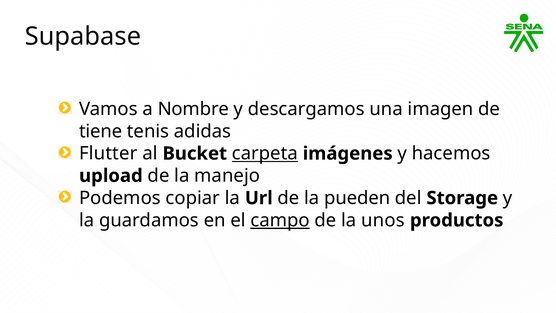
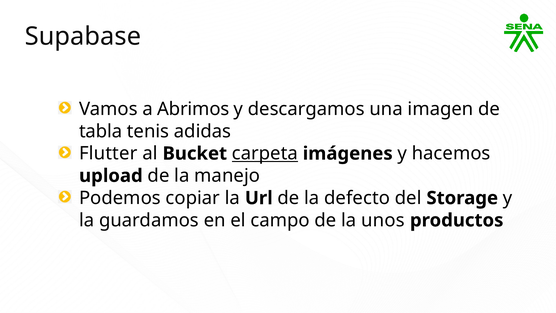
Nombre: Nombre -> Abrimos
tiene: tiene -> tabla
pueden: pueden -> defecto
campo underline: present -> none
